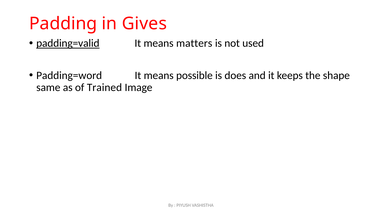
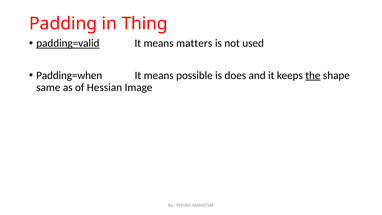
Gives: Gives -> Thing
Padding=word: Padding=word -> Padding=when
the underline: none -> present
Trained: Trained -> Hessian
